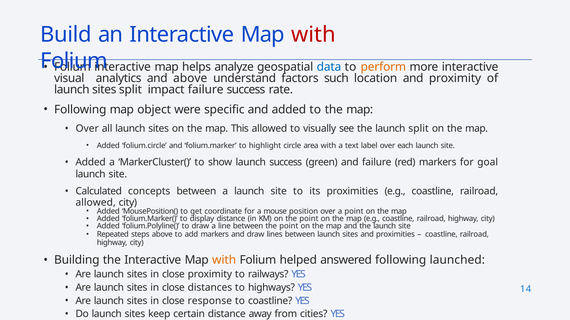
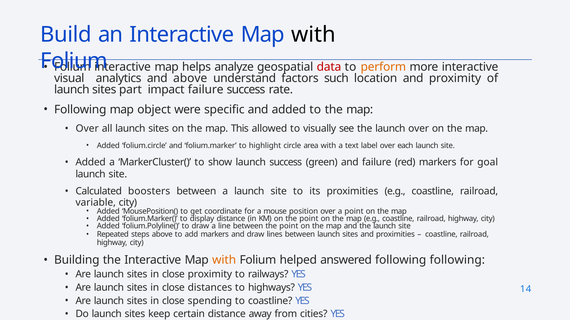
with at (313, 35) colour: red -> black
data colour: blue -> red
sites split: split -> part
launch split: split -> over
concepts: concepts -> boosters
allowed at (96, 203): allowed -> variable
following launched: launched -> following
response: response -> spending
